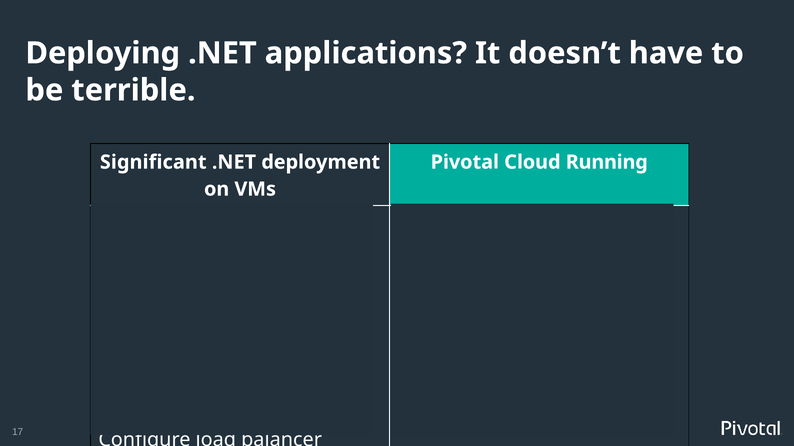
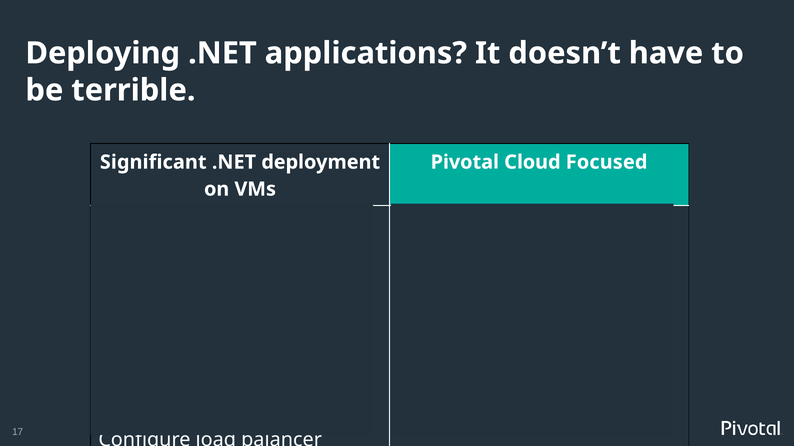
Running: Running -> Focused
